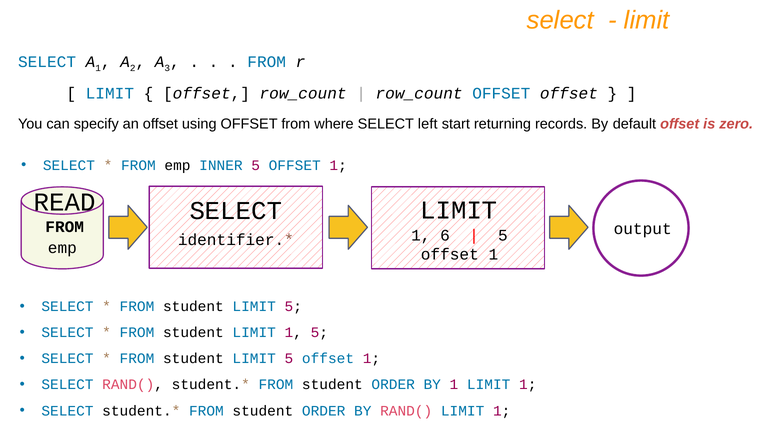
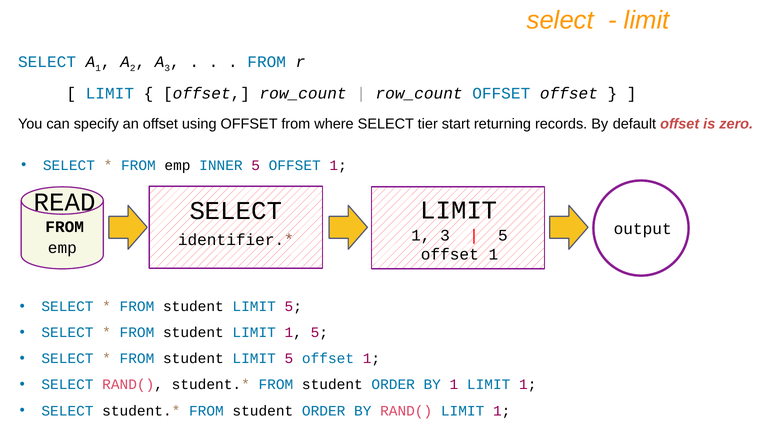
left: left -> tier
1 6: 6 -> 3
